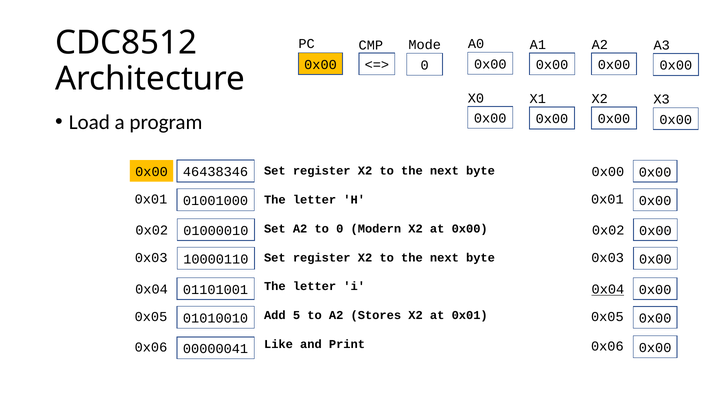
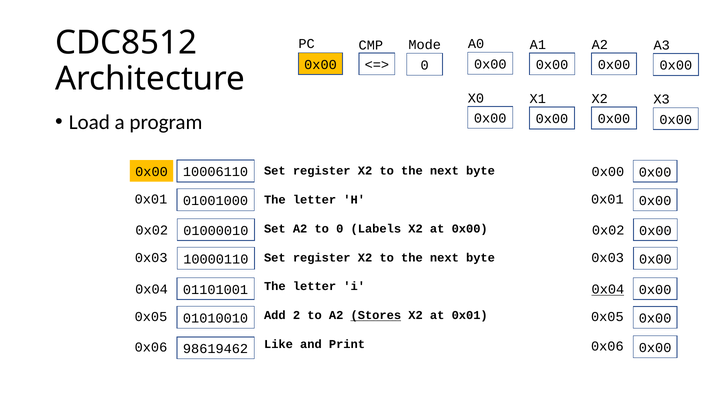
46438346: 46438346 -> 10006110
Modern: Modern -> Labels
5: 5 -> 2
Stores underline: none -> present
00000041: 00000041 -> 98619462
